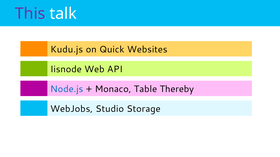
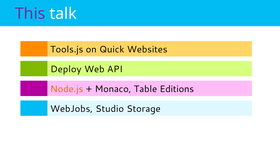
Kudu.js: Kudu.js -> Tools.js
Iisnode: Iisnode -> Deploy
Node.js colour: blue -> orange
Thereby: Thereby -> Editions
